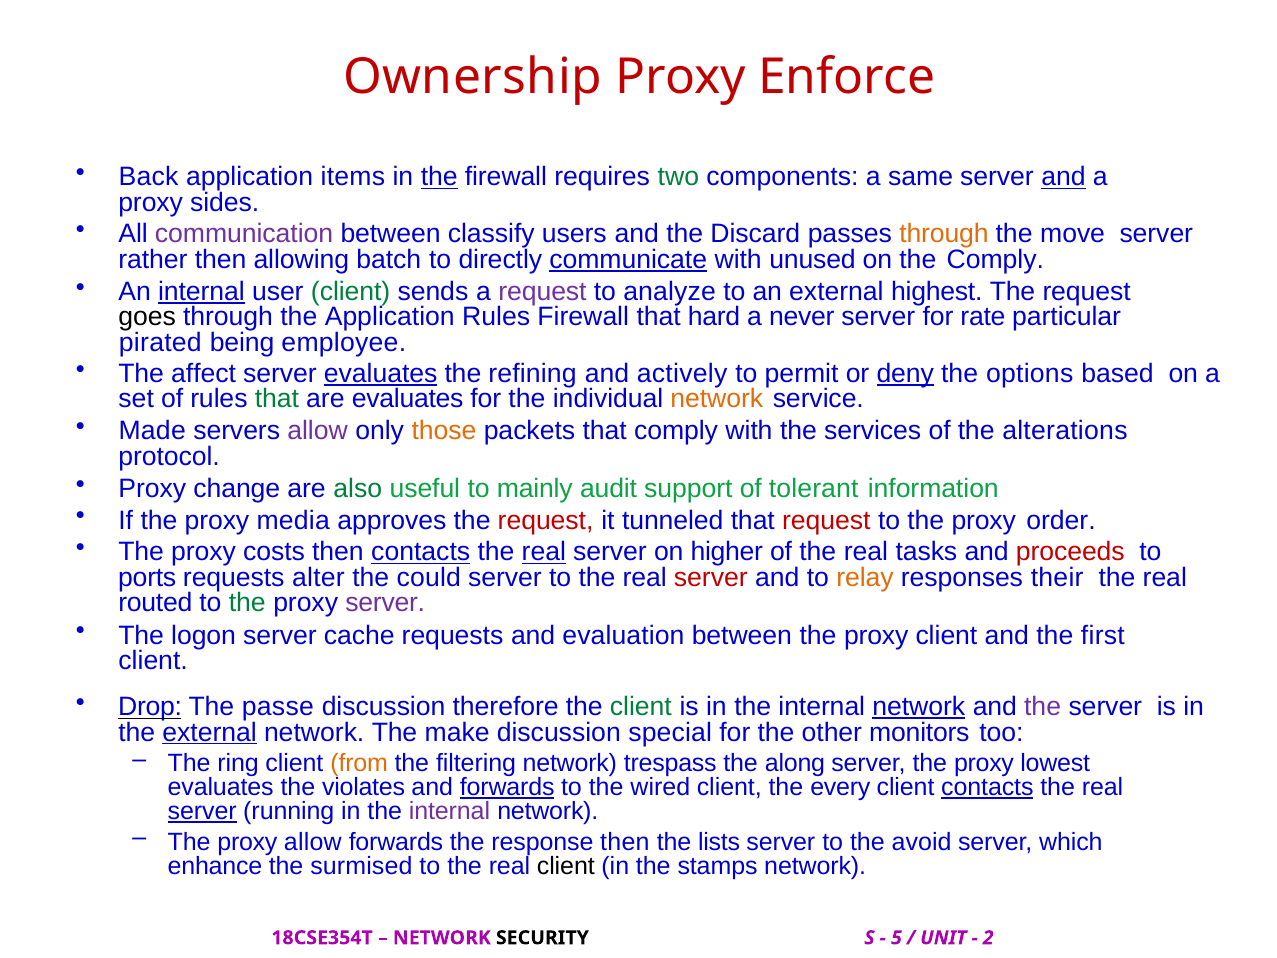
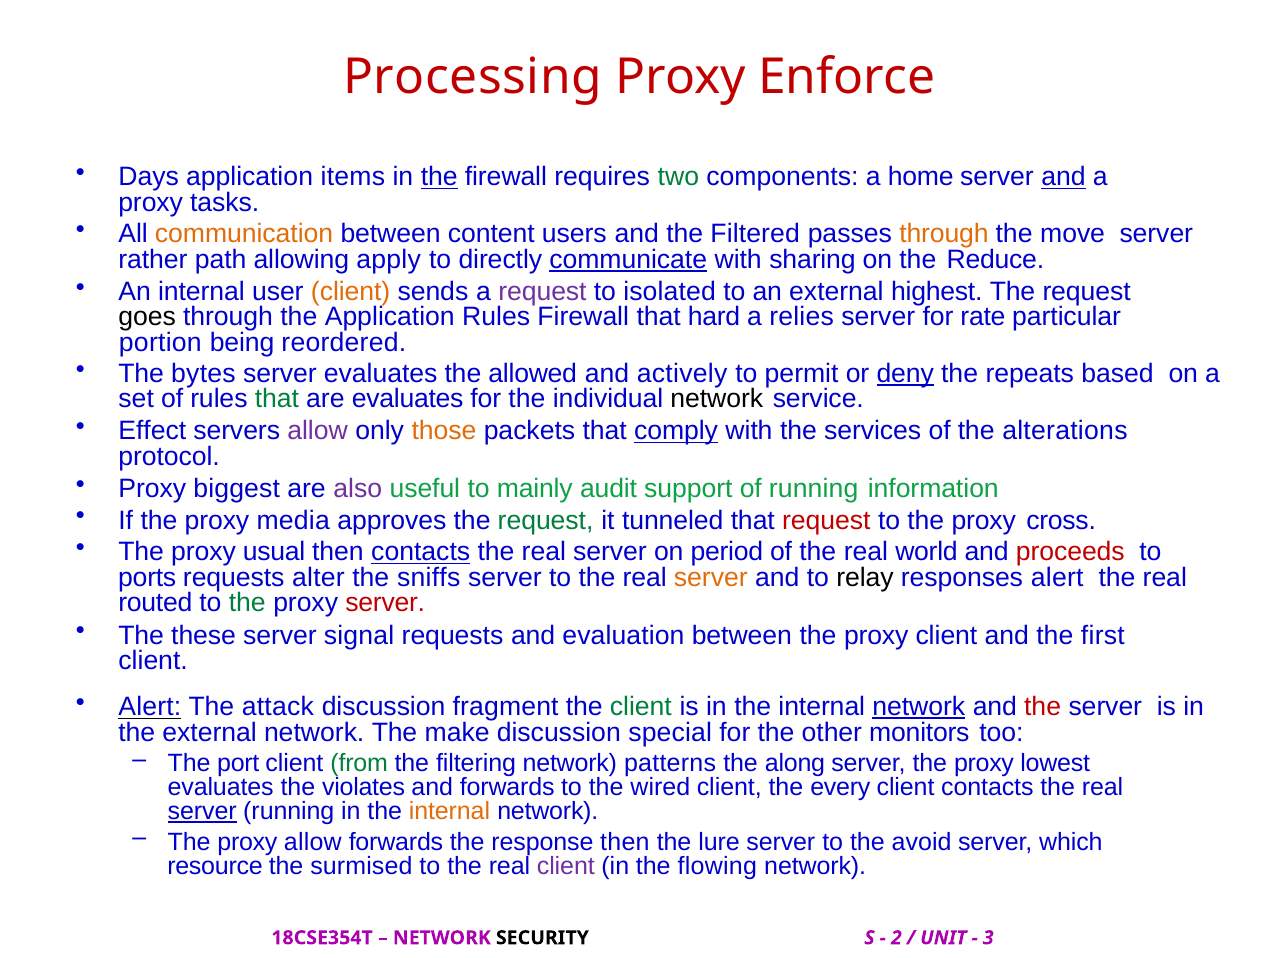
Ownership: Ownership -> Processing
Back: Back -> Days
same: same -> home
sides: sides -> tasks
communication colour: purple -> orange
classify: classify -> content
Discard: Discard -> Filtered
rather then: then -> path
batch: batch -> apply
unused: unused -> sharing
the Comply: Comply -> Reduce
internal at (201, 292) underline: present -> none
client at (351, 292) colour: green -> orange
analyze: analyze -> isolated
never: never -> relies
pirated: pirated -> portion
employee: employee -> reordered
affect: affect -> bytes
evaluates at (381, 374) underline: present -> none
refining: refining -> allowed
options: options -> repeats
network at (717, 399) colour: orange -> black
Made: Made -> Effect
comply at (676, 431) underline: none -> present
change: change -> biggest
also colour: green -> purple
of tolerant: tolerant -> running
request at (546, 520) colour: red -> green
order: order -> cross
costs: costs -> usual
real at (544, 552) underline: present -> none
higher: higher -> period
tasks: tasks -> world
could: could -> sniffs
server at (711, 578) colour: red -> orange
relay colour: orange -> black
responses their: their -> alert
server at (385, 603) colour: purple -> red
logon: logon -> these
cache: cache -> signal
Drop at (150, 707): Drop -> Alert
passe: passe -> attack
therefore: therefore -> fragment
the at (1043, 707) colour: purple -> red
external at (210, 732) underline: present -> none
ring: ring -> port
from colour: orange -> green
trespass: trespass -> patterns
forwards at (507, 787) underline: present -> none
contacts at (987, 787) underline: present -> none
internal at (449, 811) colour: purple -> orange
lists: lists -> lure
enhance: enhance -> resource
client at (566, 866) colour: black -> purple
stamps: stamps -> flowing
5: 5 -> 2
2: 2 -> 3
